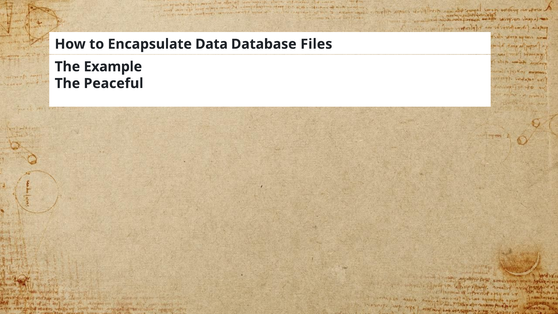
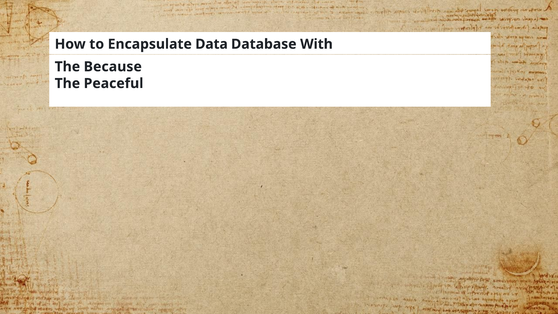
Files: Files -> With
Example: Example -> Because
